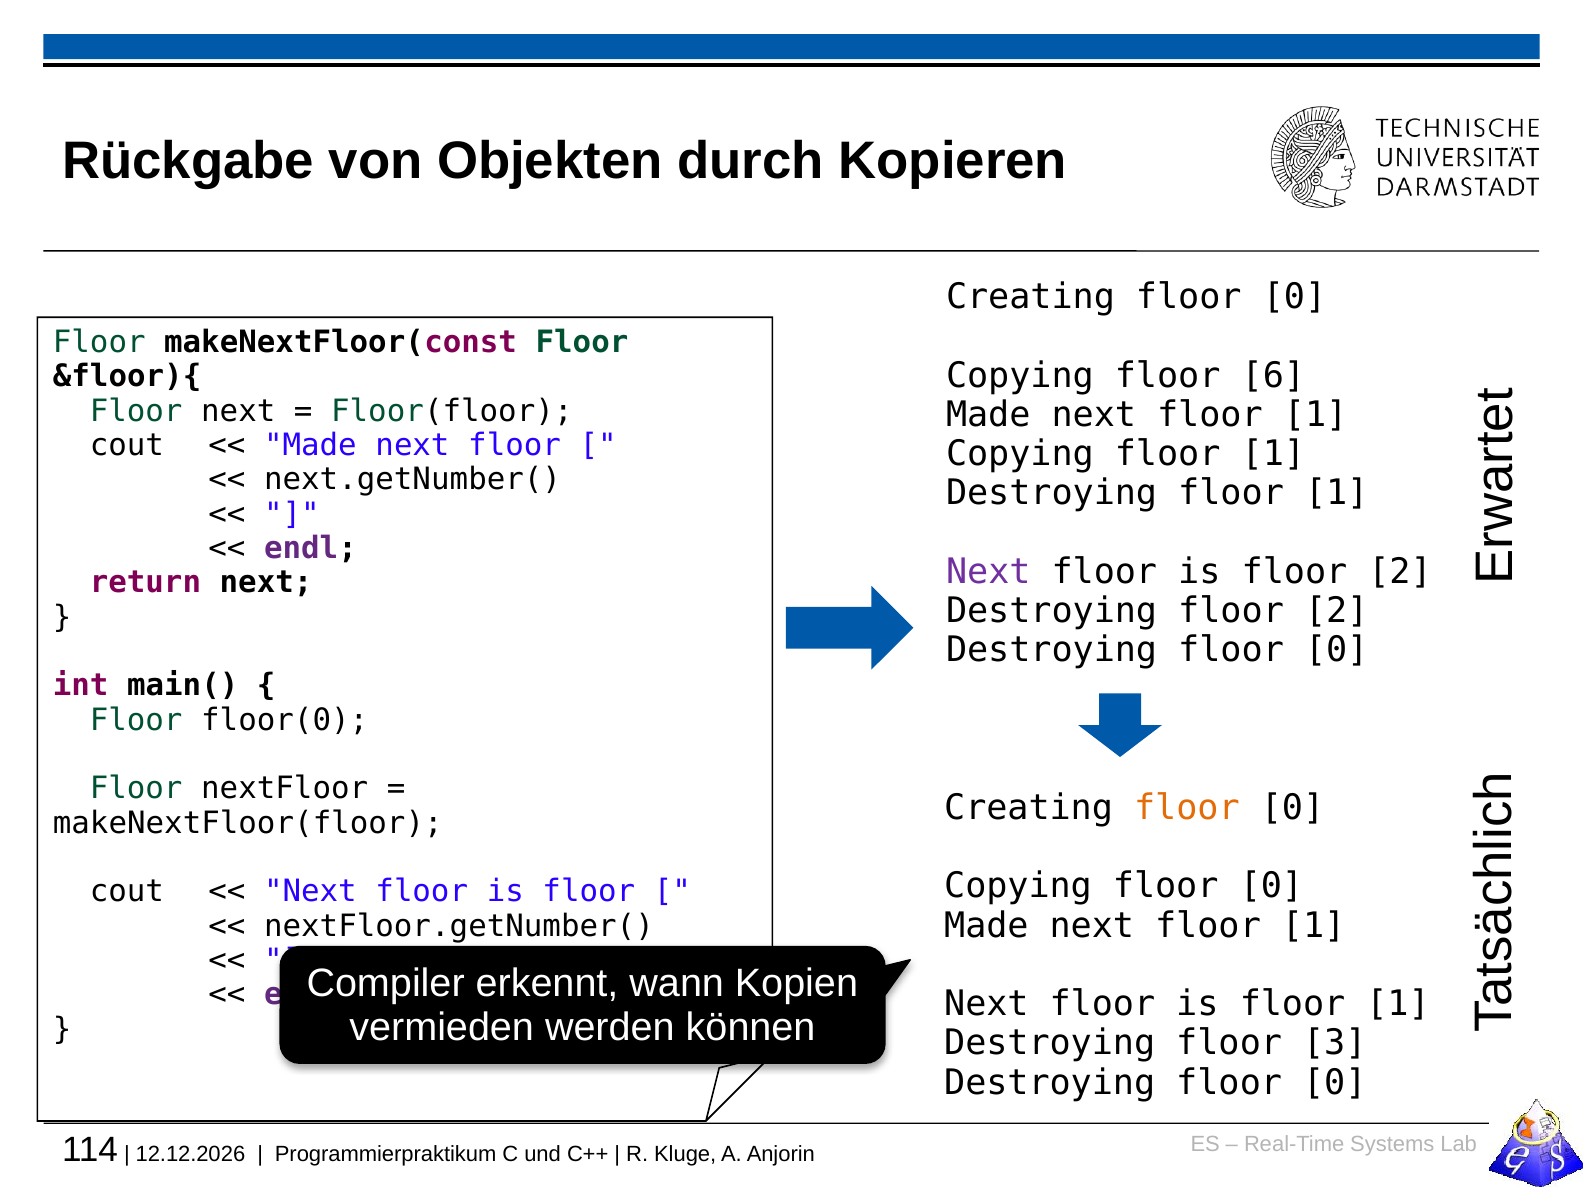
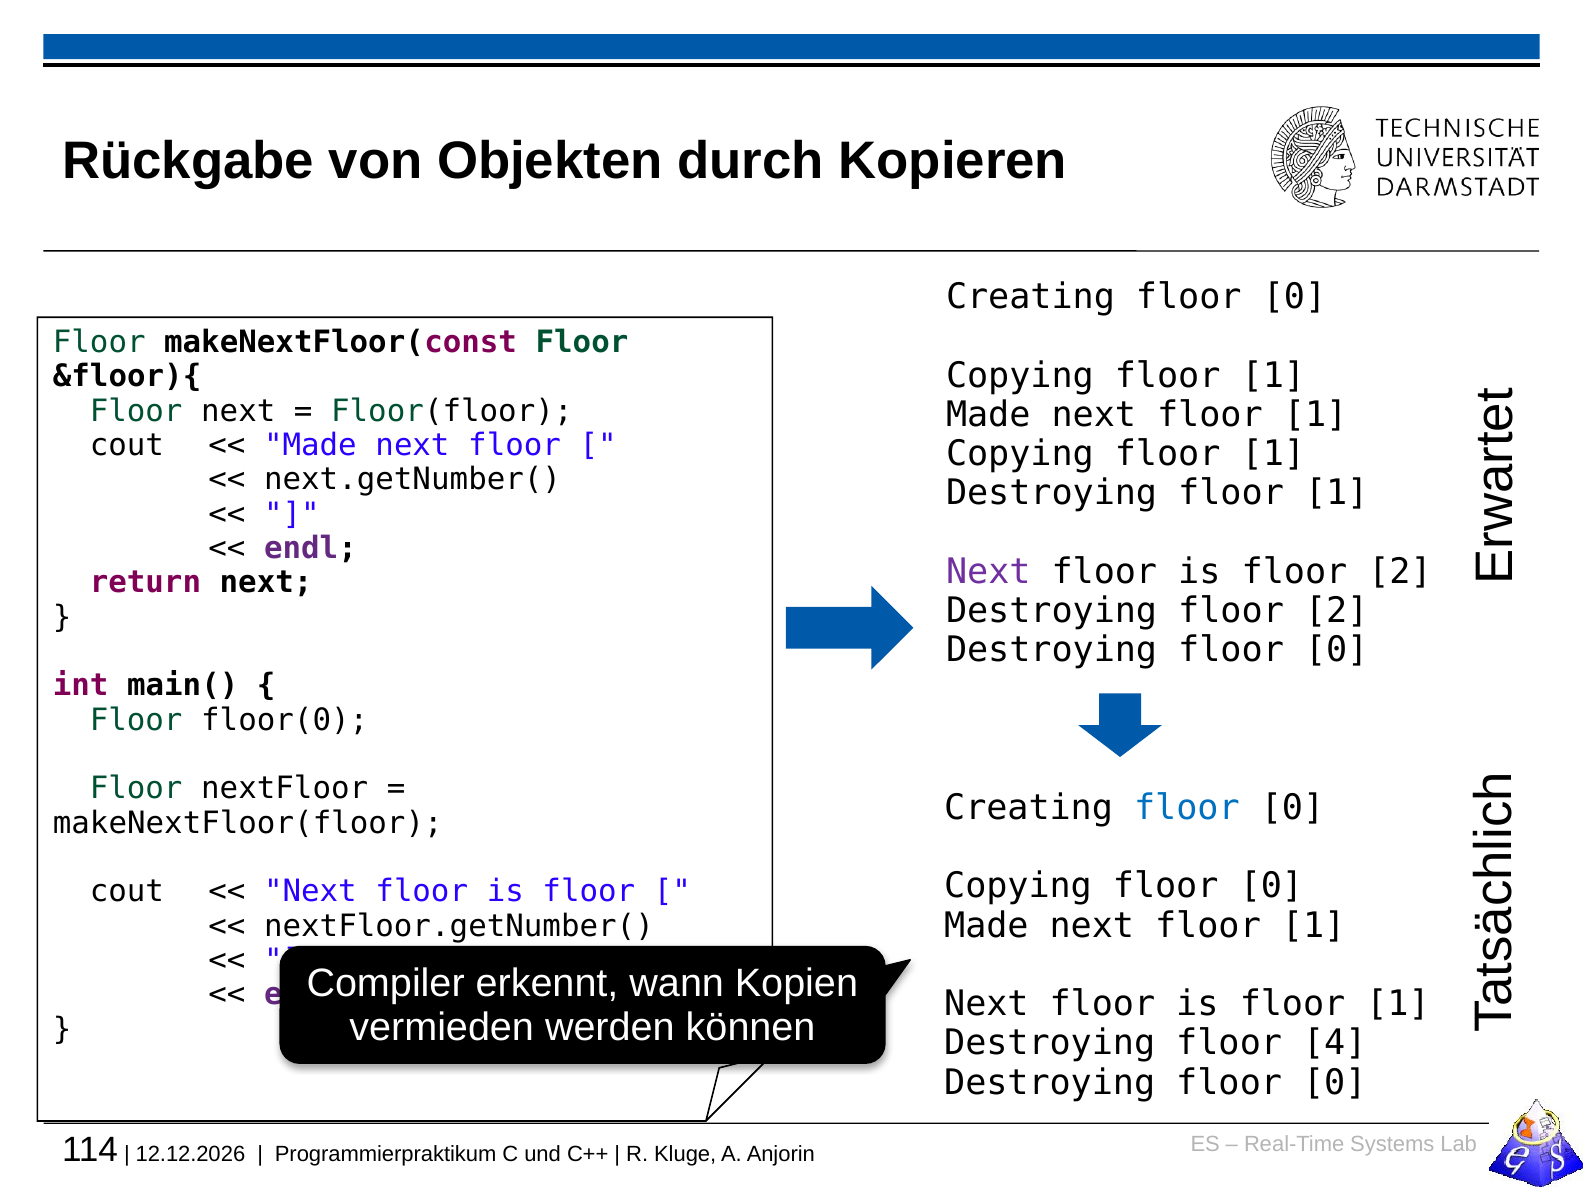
6 at (1273, 376): 6 -> 1
floor at (1187, 808) colour: orange -> blue
3: 3 -> 4
